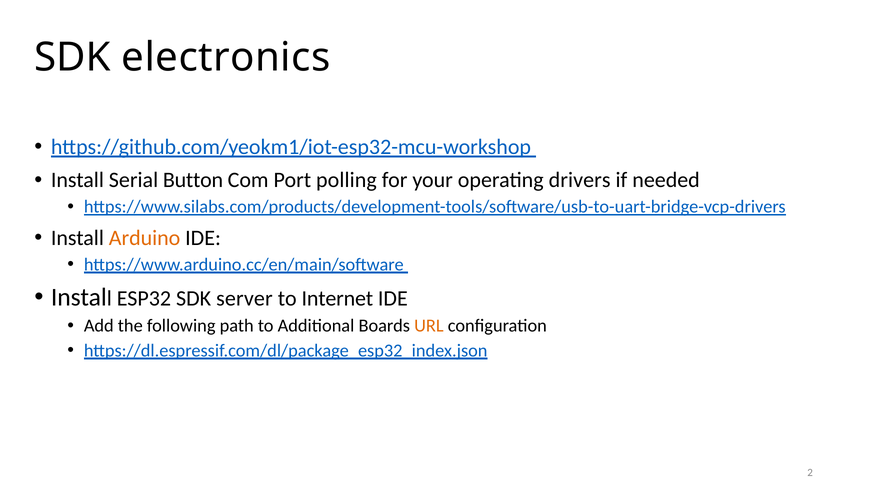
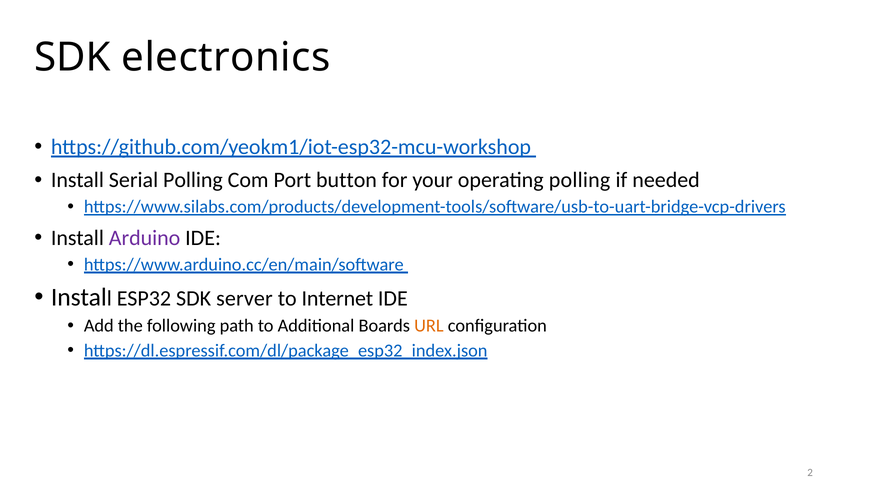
Serial Button: Button -> Polling
polling: polling -> button
operating drivers: drivers -> polling
Arduino colour: orange -> purple
